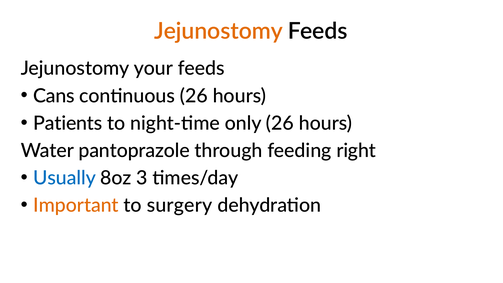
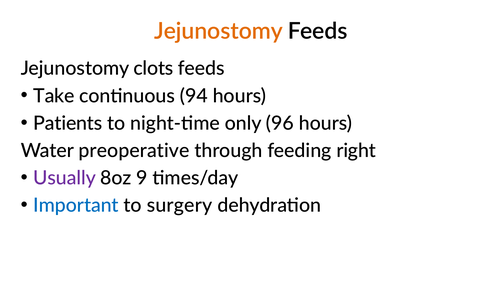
your: your -> clots
Cans: Cans -> Take
continuous 26: 26 -> 94
only 26: 26 -> 96
pantoprazole: pantoprazole -> preoperative
Usually colour: blue -> purple
3: 3 -> 9
Important colour: orange -> blue
